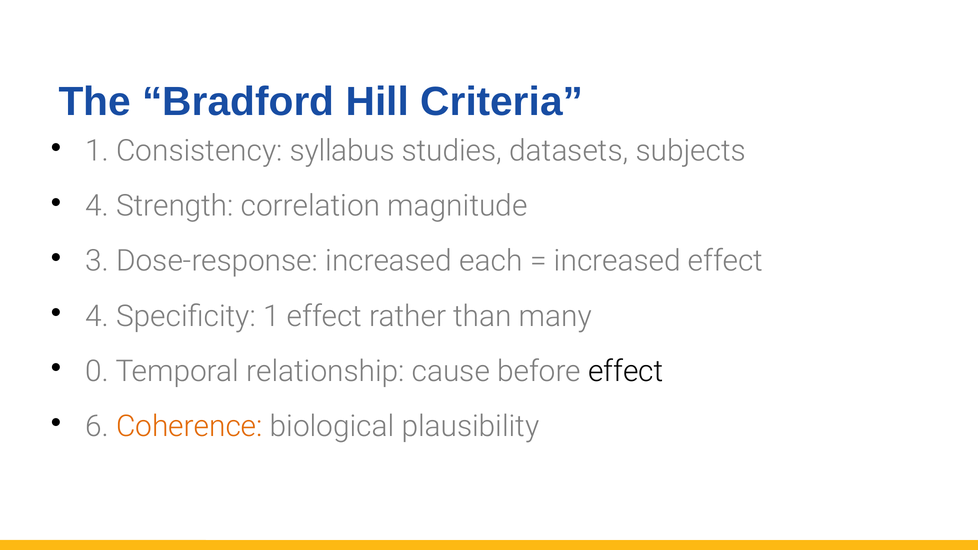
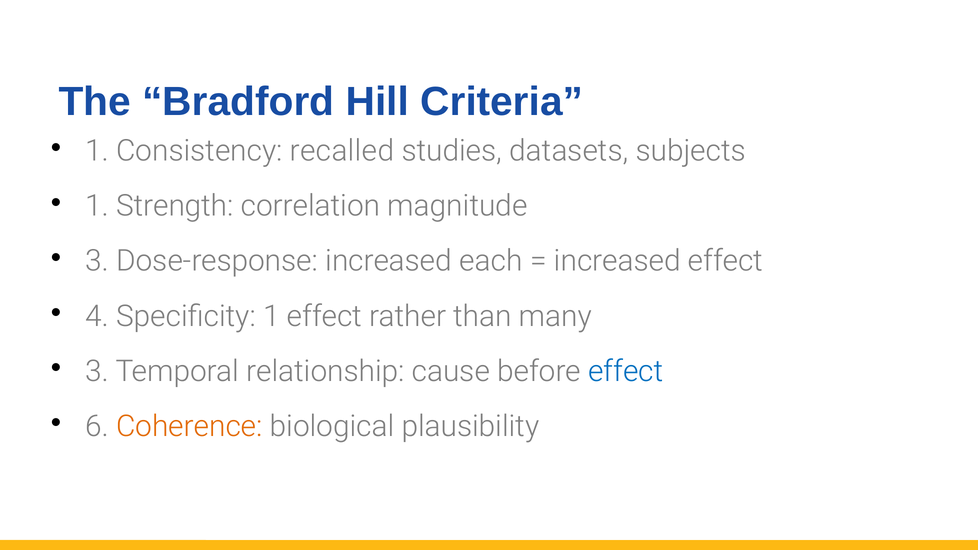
syllabus: syllabus -> recalled
4 at (97, 206): 4 -> 1
0 at (97, 371): 0 -> 3
effect at (626, 371) colour: black -> blue
